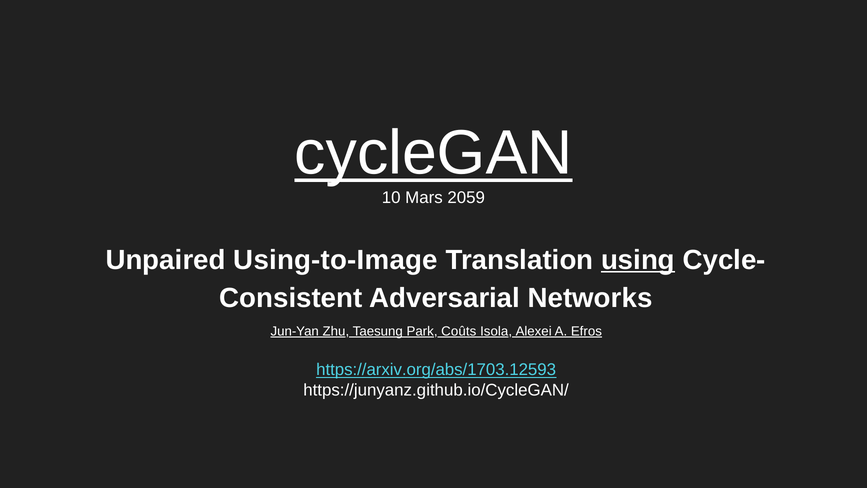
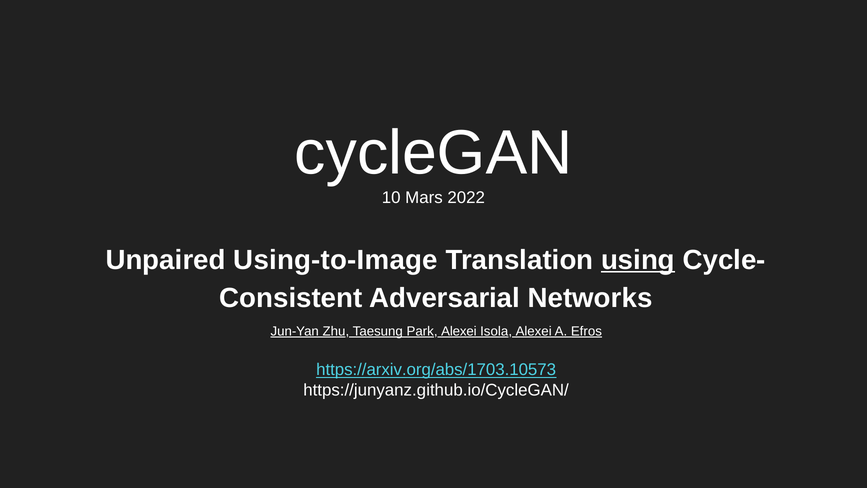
cycleGAN underline: present -> none
2059: 2059 -> 2022
Park Coûts: Coûts -> Alexei
https://arxiv.org/abs/1703.12593: https://arxiv.org/abs/1703.12593 -> https://arxiv.org/abs/1703.10573
